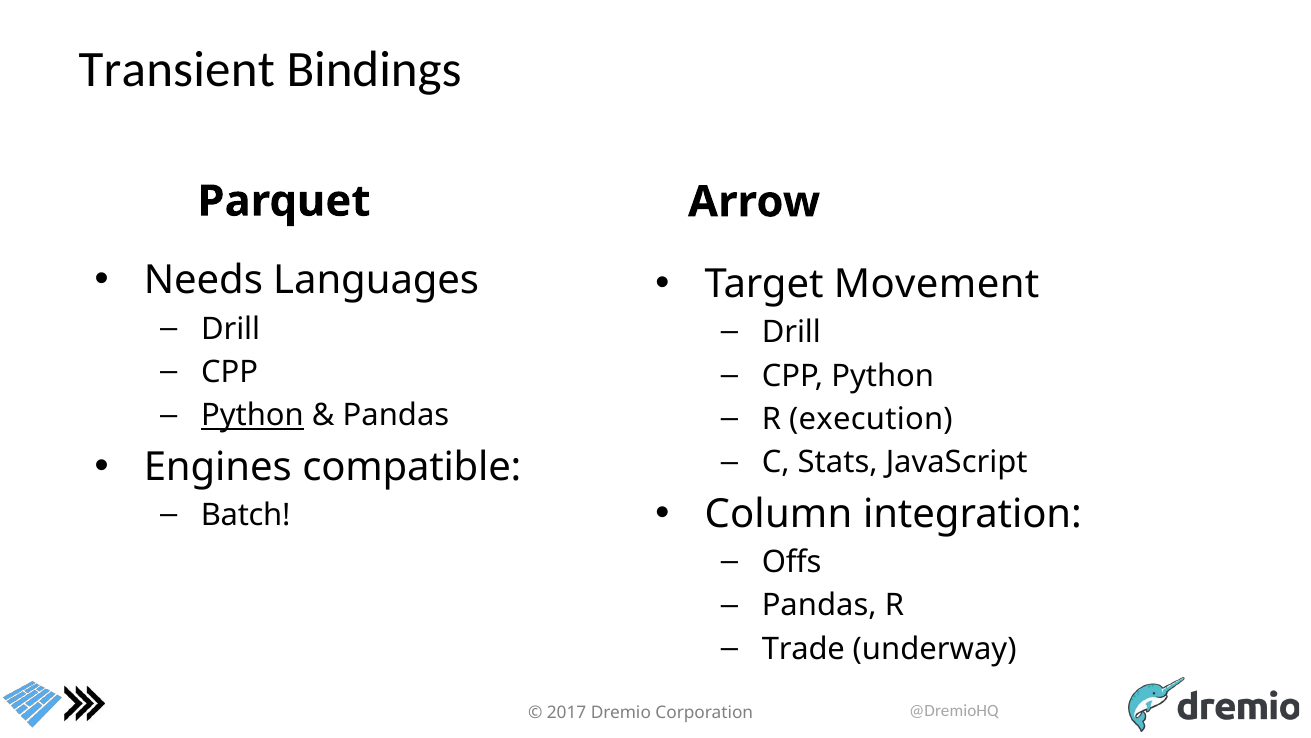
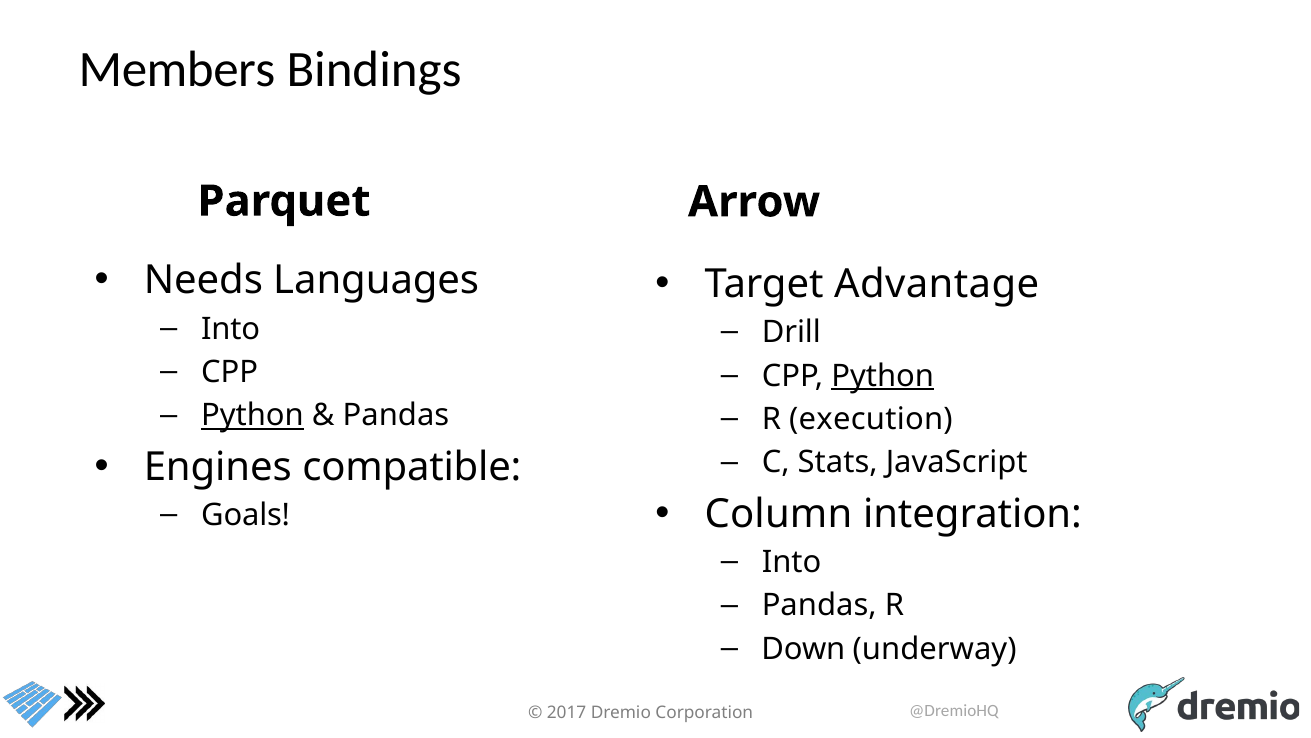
Transient: Transient -> Members
Movement: Movement -> Advantage
Drill at (231, 329): Drill -> Into
Python at (883, 376) underline: none -> present
Batch: Batch -> Goals
Offs at (792, 562): Offs -> Into
Trade: Trade -> Down
